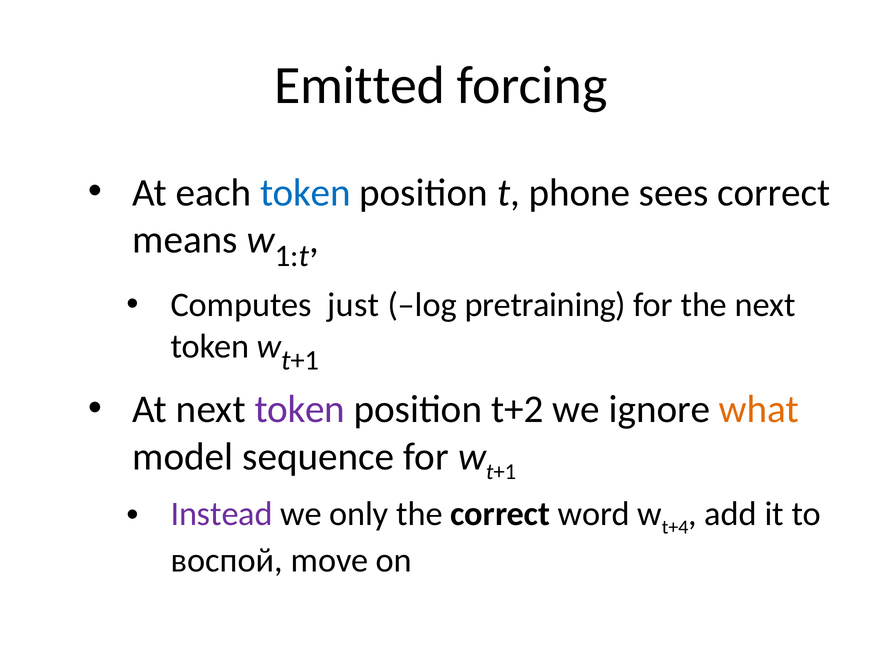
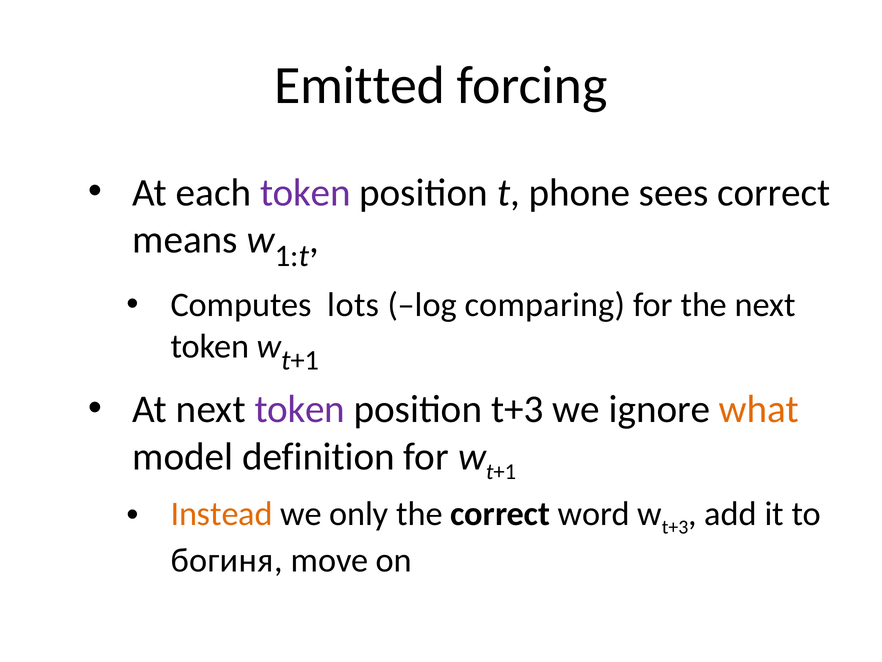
token at (305, 192) colour: blue -> purple
just: just -> lots
pretraining: pretraining -> comparing
position t+2: t+2 -> t+3
sequence: sequence -> definition
Instead colour: purple -> orange
t+4 at (675, 527): t+4 -> t+3
воспой: воспой -> богиня
